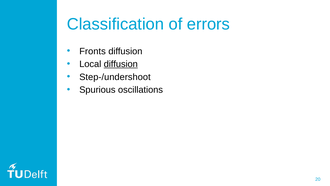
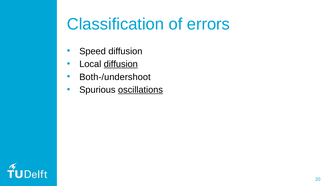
Fronts: Fronts -> Speed
Step-/undershoot: Step-/undershoot -> Both-/undershoot
oscillations underline: none -> present
